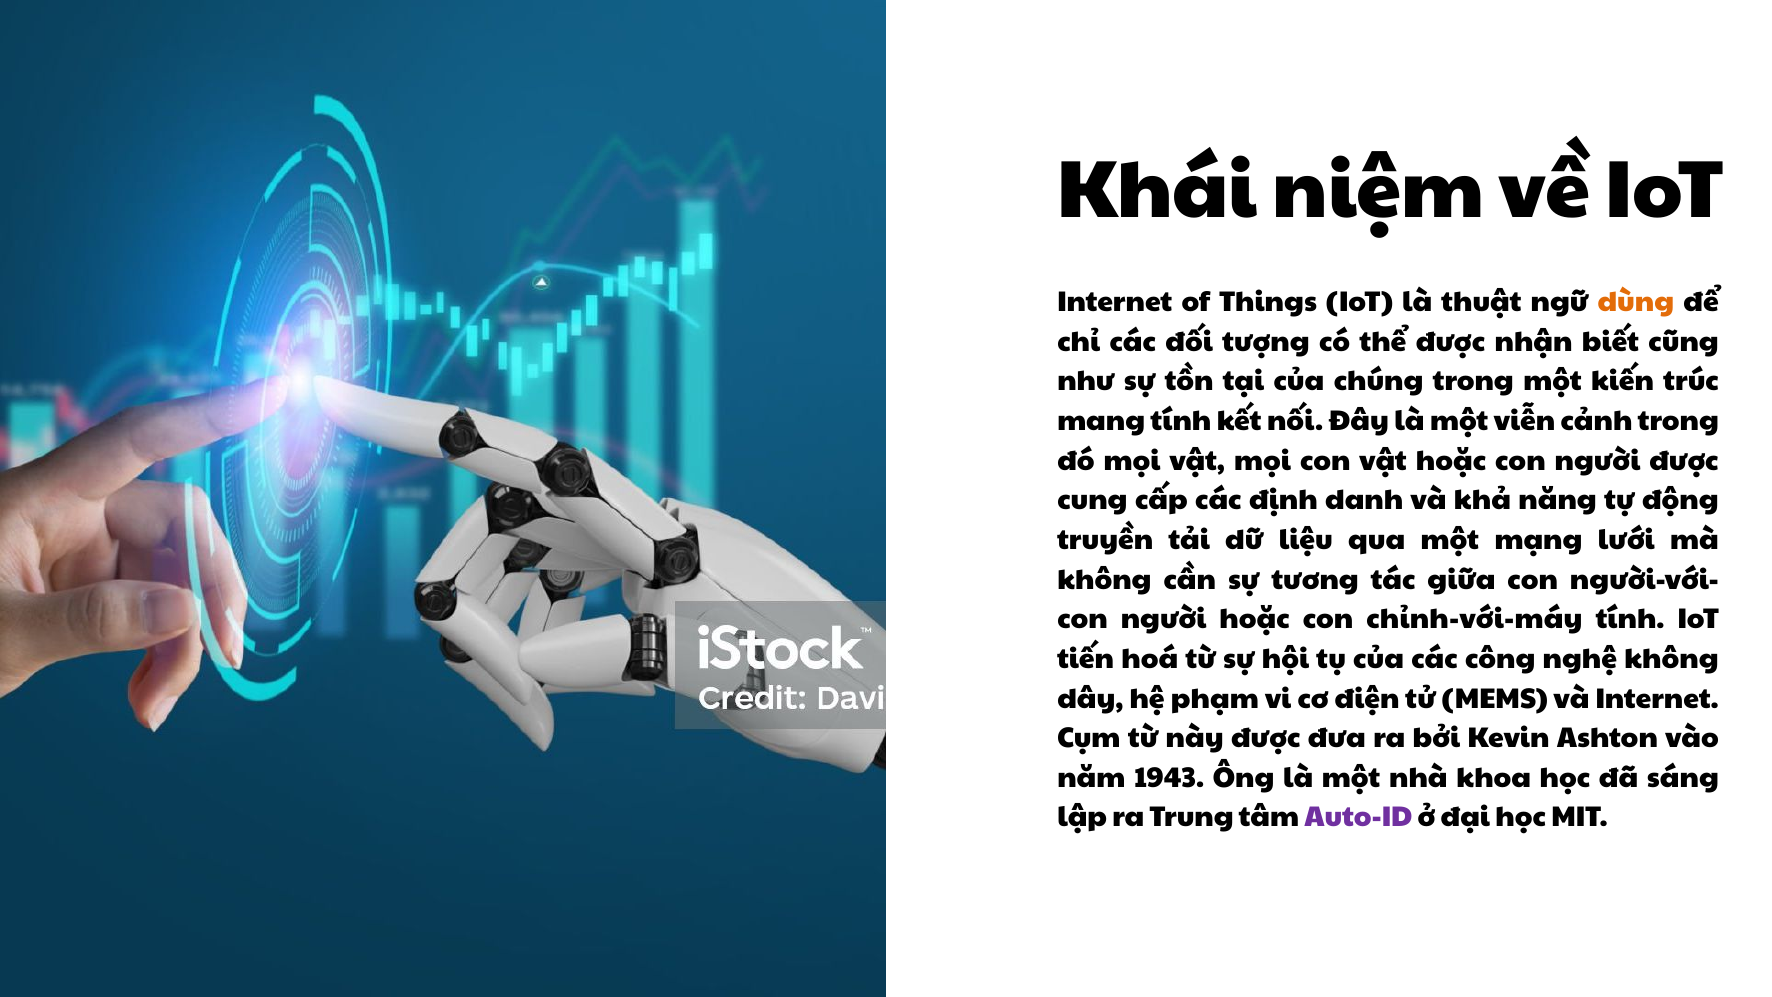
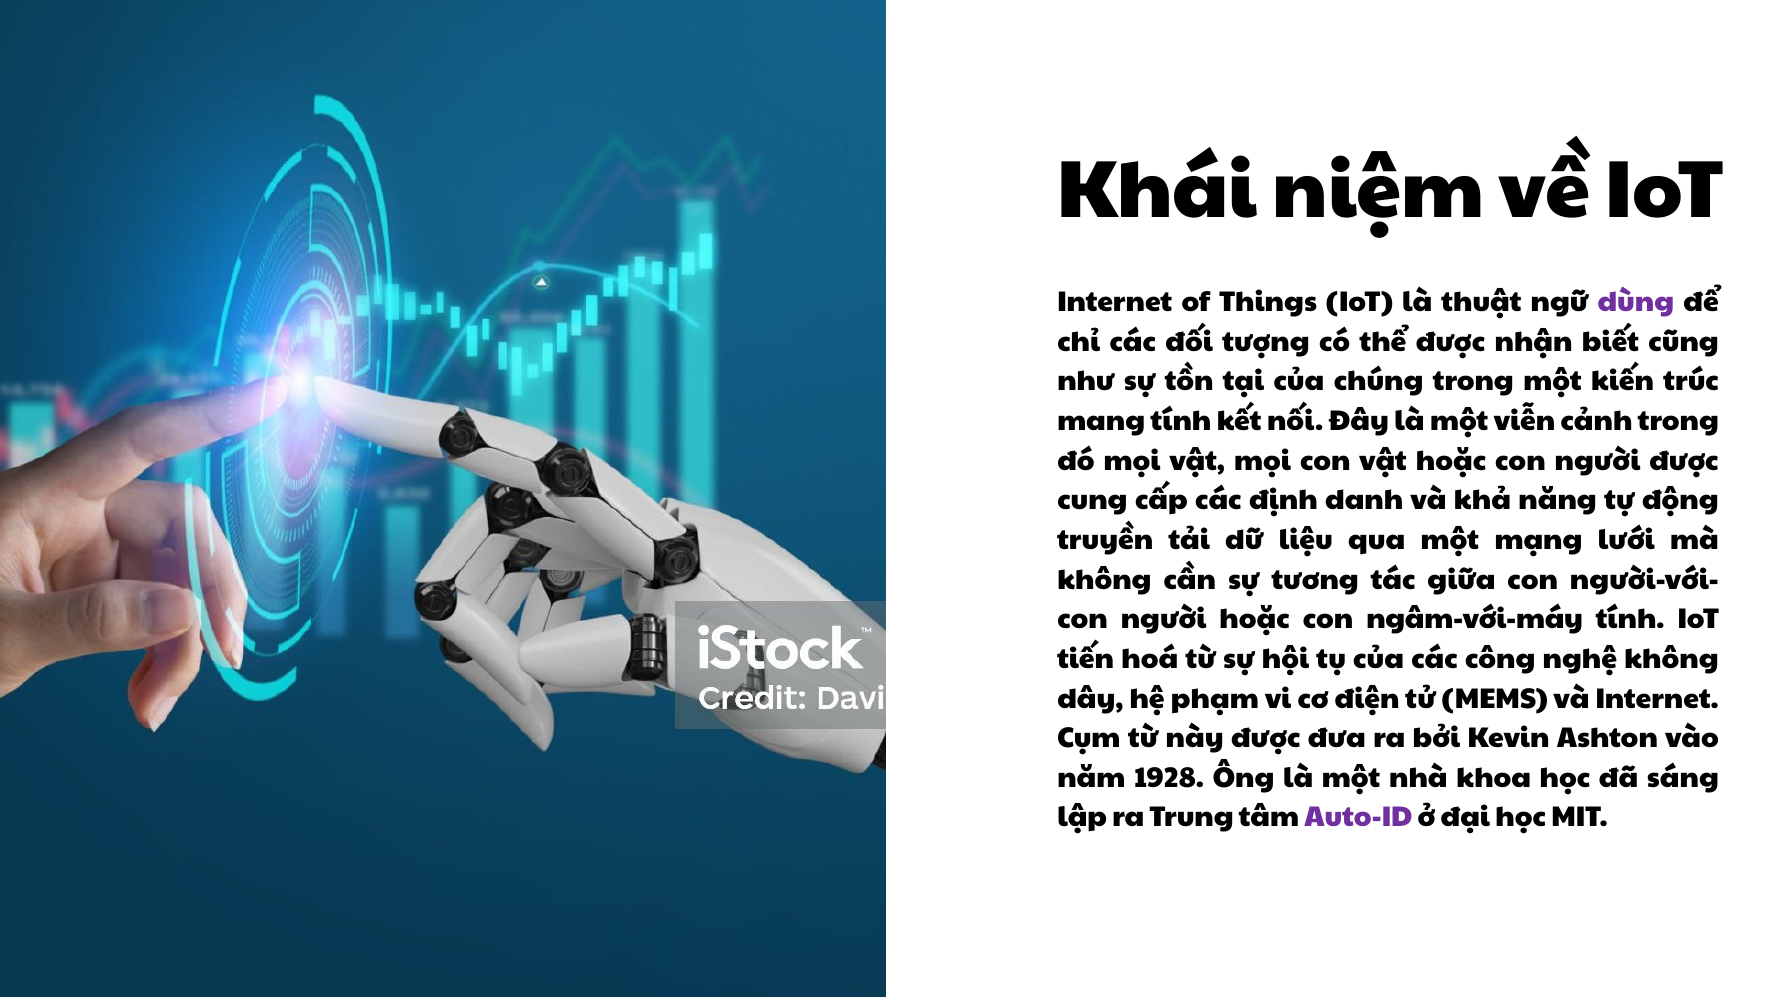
dùng colour: orange -> purple
chỉnh-với-máy: chỉnh-với-máy -> ngâm-với-máy
1943: 1943 -> 1928
